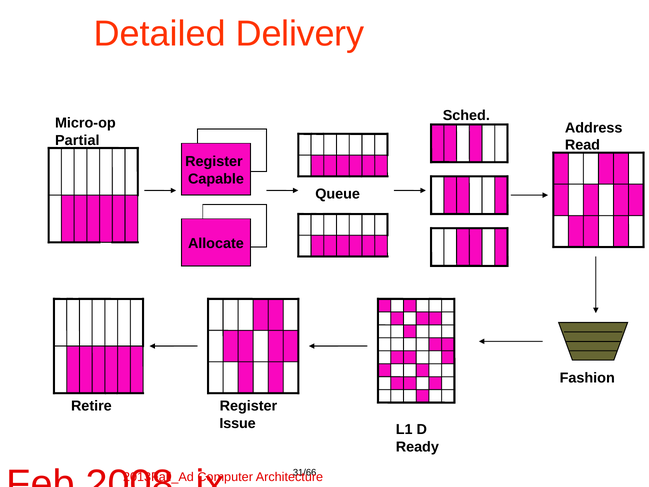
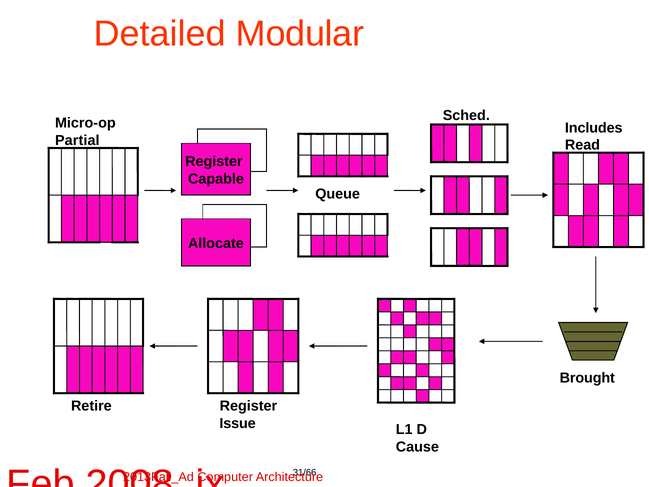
Delivery: Delivery -> Modular
Address: Address -> Includes
Fashion: Fashion -> Brought
Ready: Ready -> Cause
